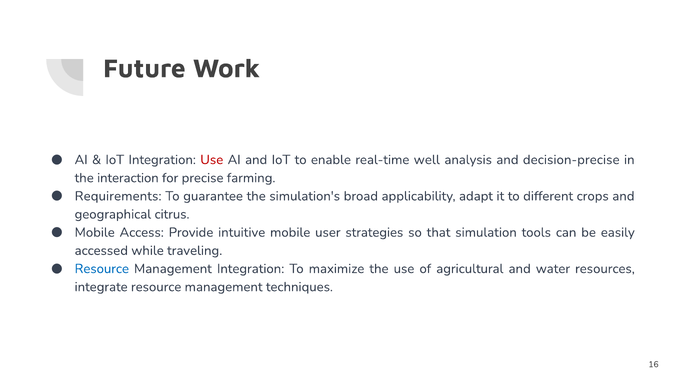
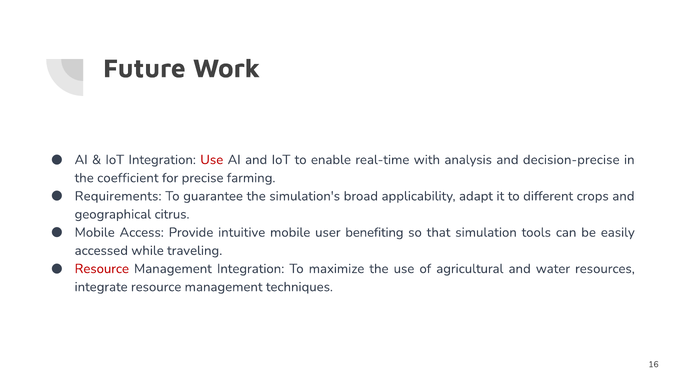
well: well -> with
interaction: interaction -> coefficient
strategies: strategies -> benefiting
Resource at (102, 269) colour: blue -> red
